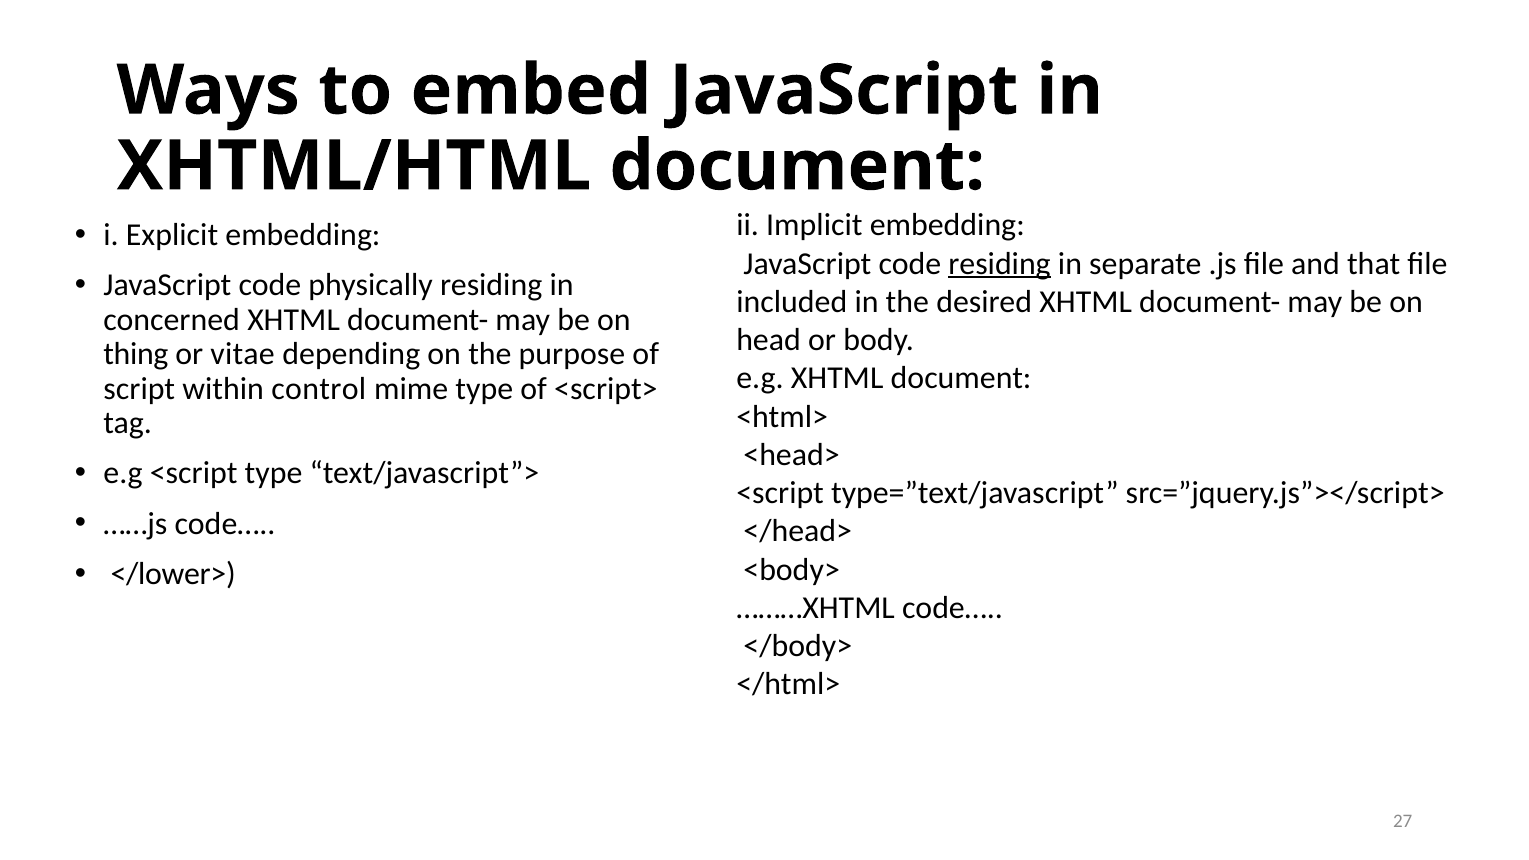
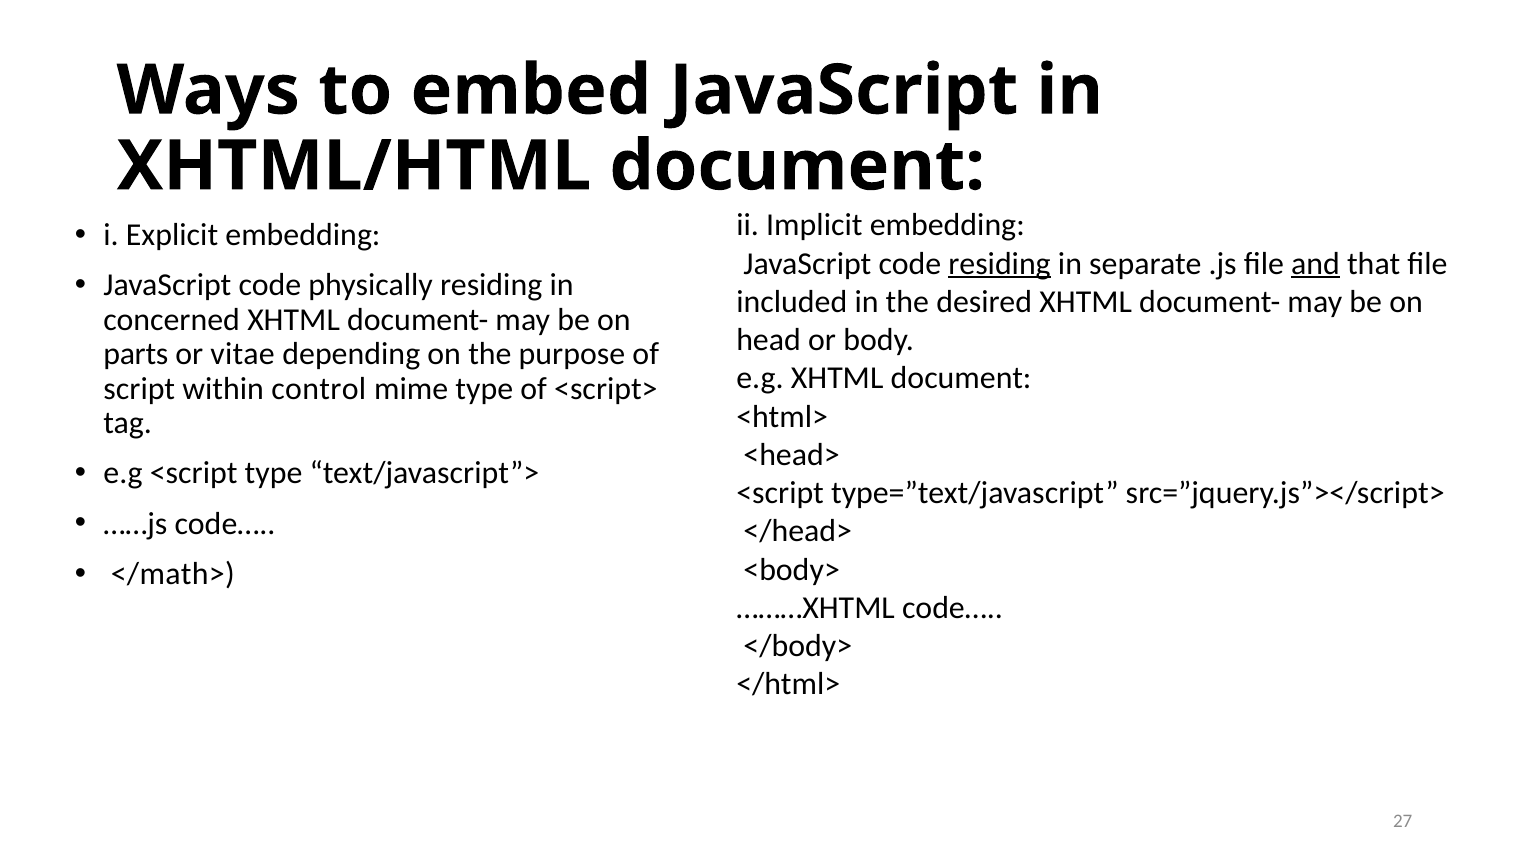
and underline: none -> present
thing: thing -> parts
</lower>: </lower> -> </math>
